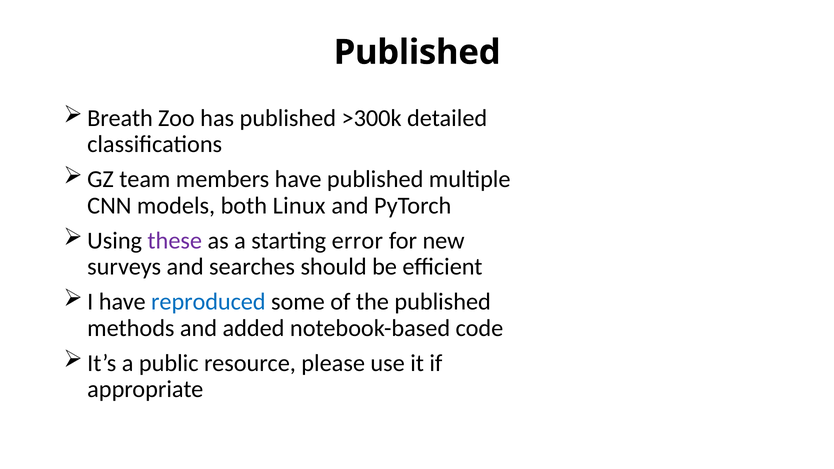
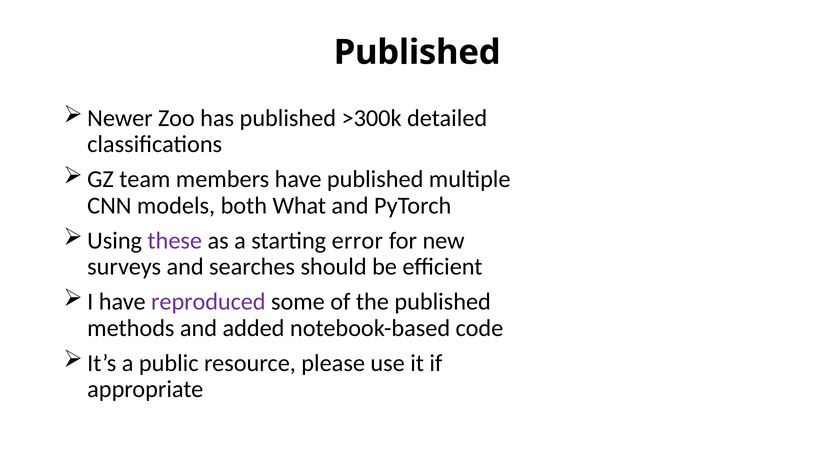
Breath: Breath -> Newer
Linux: Linux -> What
reproduced colour: blue -> purple
